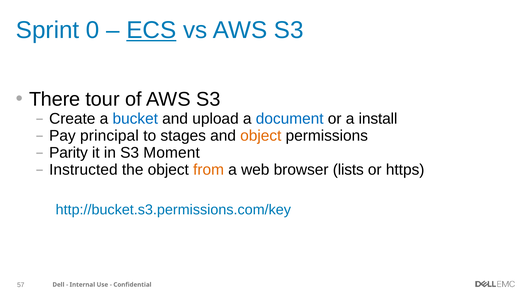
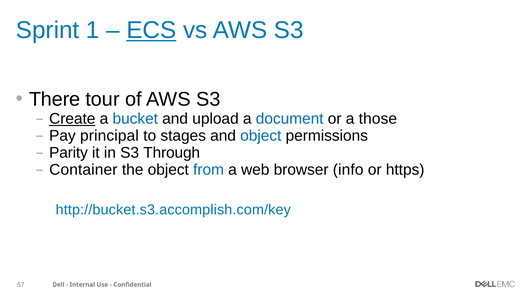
0: 0 -> 1
Create underline: none -> present
install: install -> those
object at (261, 136) colour: orange -> blue
Moment: Moment -> Through
Instructed: Instructed -> Container
from colour: orange -> blue
lists: lists -> info
http://bucket.s3.permissions.com/key: http://bucket.s3.permissions.com/key -> http://bucket.s3.accomplish.com/key
